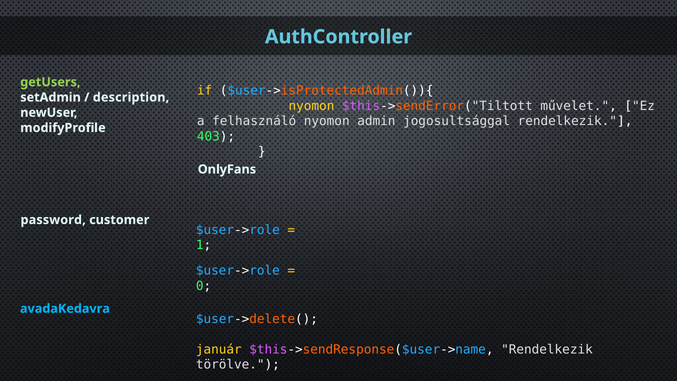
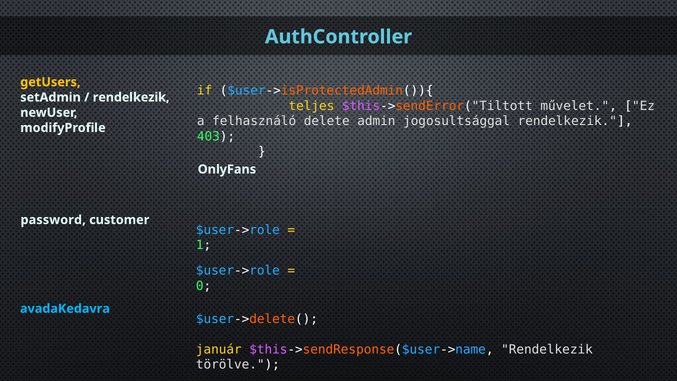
getUsers colour: light green -> yellow
description at (131, 97): description -> rendelkezik
nyomon at (311, 106): nyomon -> teljes
felhasználó nyomon: nyomon -> delete
